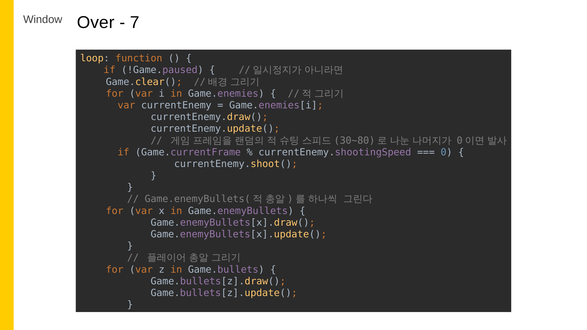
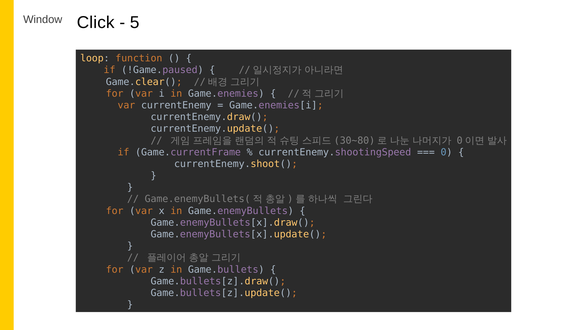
Over: Over -> Click
7: 7 -> 5
